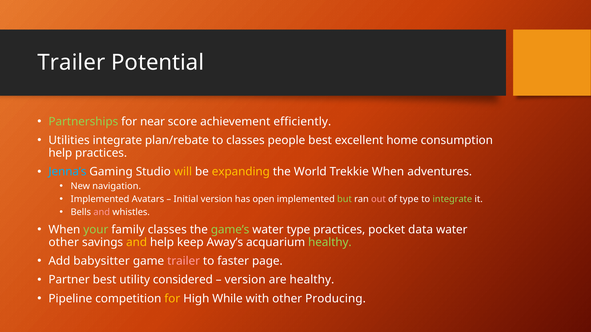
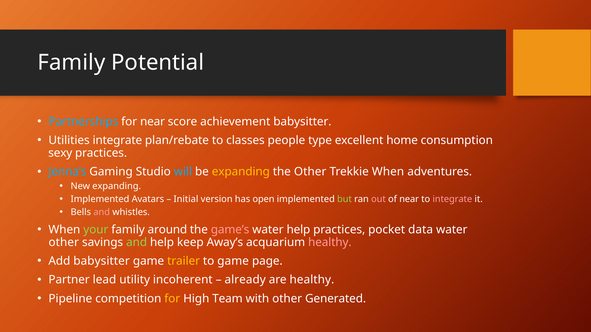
Trailer at (71, 63): Trailer -> Family
Partnerships colour: light green -> light blue
achievement efficiently: efficiently -> babysitter
people best: best -> type
help at (60, 153): help -> sexy
will colour: yellow -> light blue
the World: World -> Other
New navigation: navigation -> expanding
of type: type -> near
integrate at (452, 199) colour: light green -> pink
family classes: classes -> around
game’s colour: light green -> pink
water type: type -> help
and at (137, 243) colour: yellow -> light green
healthy at (330, 243) colour: light green -> pink
trailer at (184, 261) colour: pink -> yellow
to faster: faster -> game
Partner best: best -> lead
considered: considered -> incoherent
version at (245, 280): version -> already
While: While -> Team
Producing: Producing -> Generated
